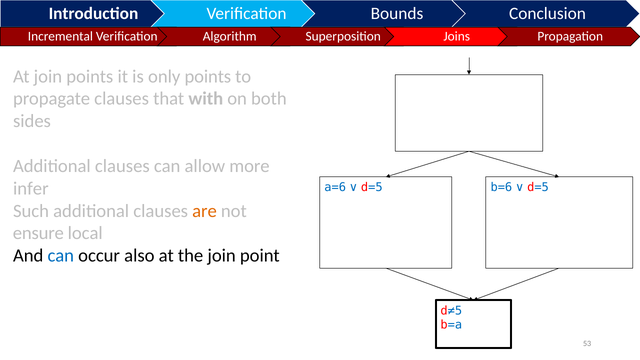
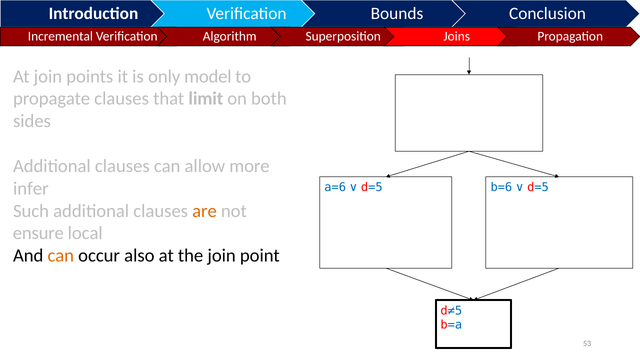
only points: points -> model
with: with -> limit
can at (61, 256) colour: blue -> orange
